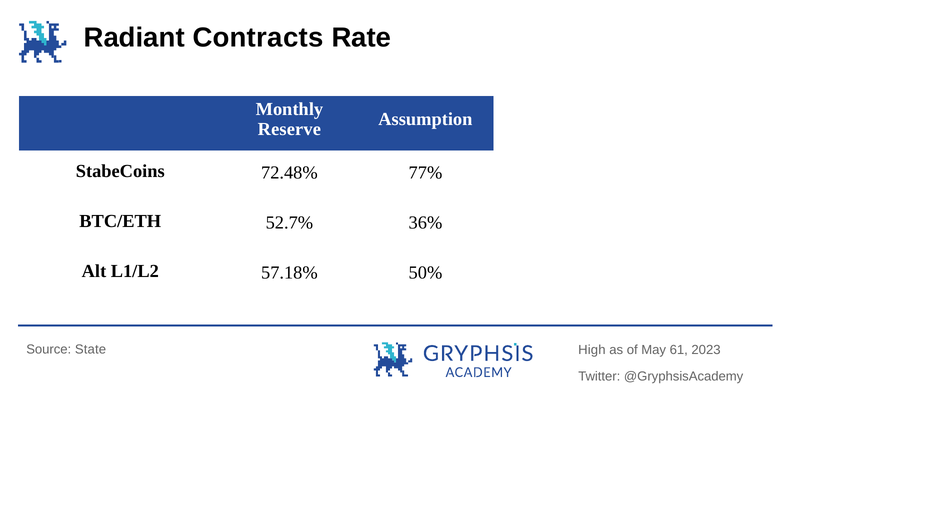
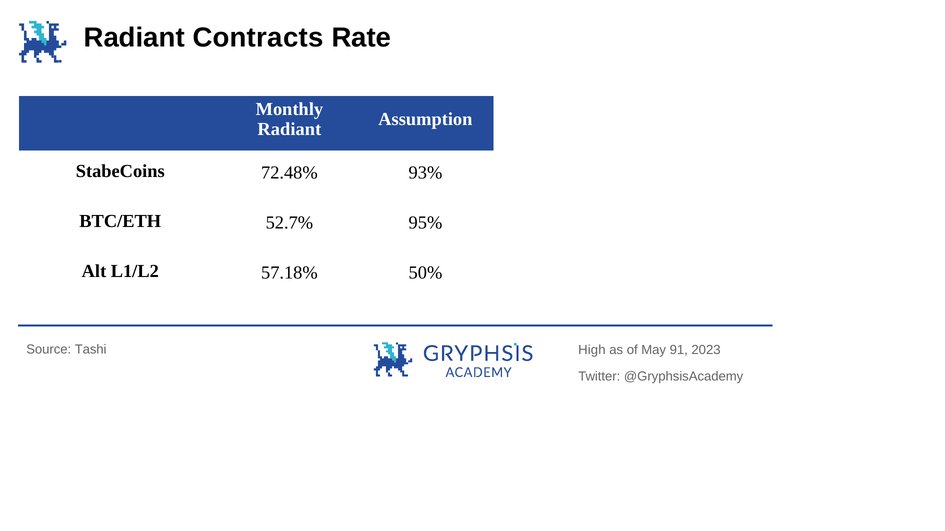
Reserve at (289, 129): Reserve -> Radiant
77%: 77% -> 93%
36%: 36% -> 95%
State: State -> Tashi
61: 61 -> 91
